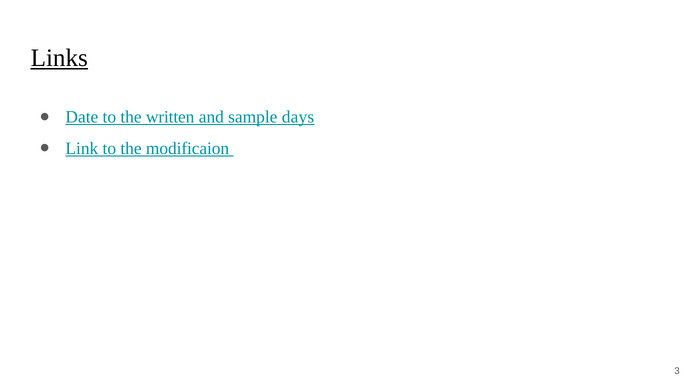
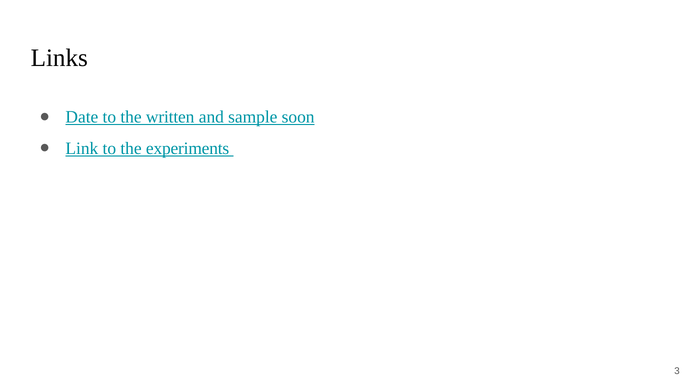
Links underline: present -> none
days: days -> soon
modificaion: modificaion -> experiments
